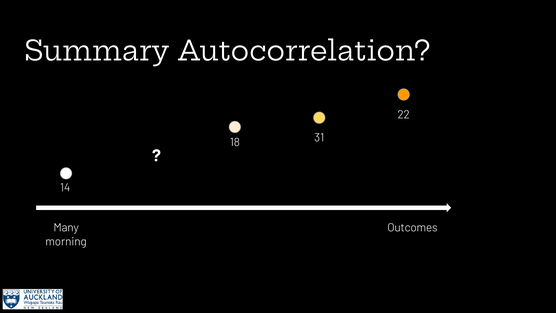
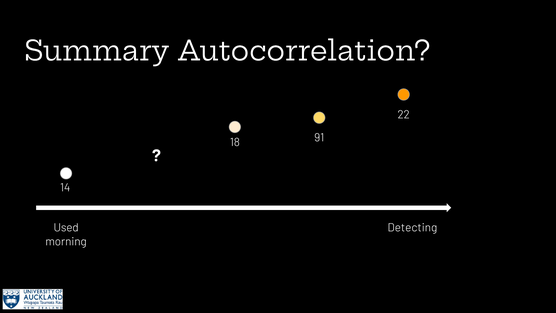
31: 31 -> 91
Many: Many -> Used
Outcomes: Outcomes -> Detecting
